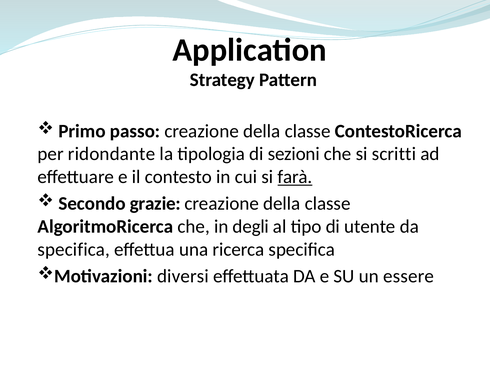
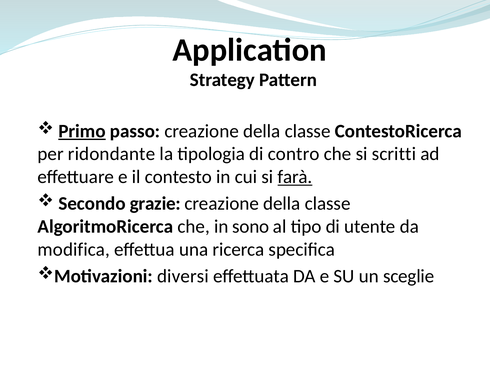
Primo underline: none -> present
sezioni: sezioni -> contro
degli: degli -> sono
specifica at (74, 249): specifica -> modifica
essere: essere -> sceglie
